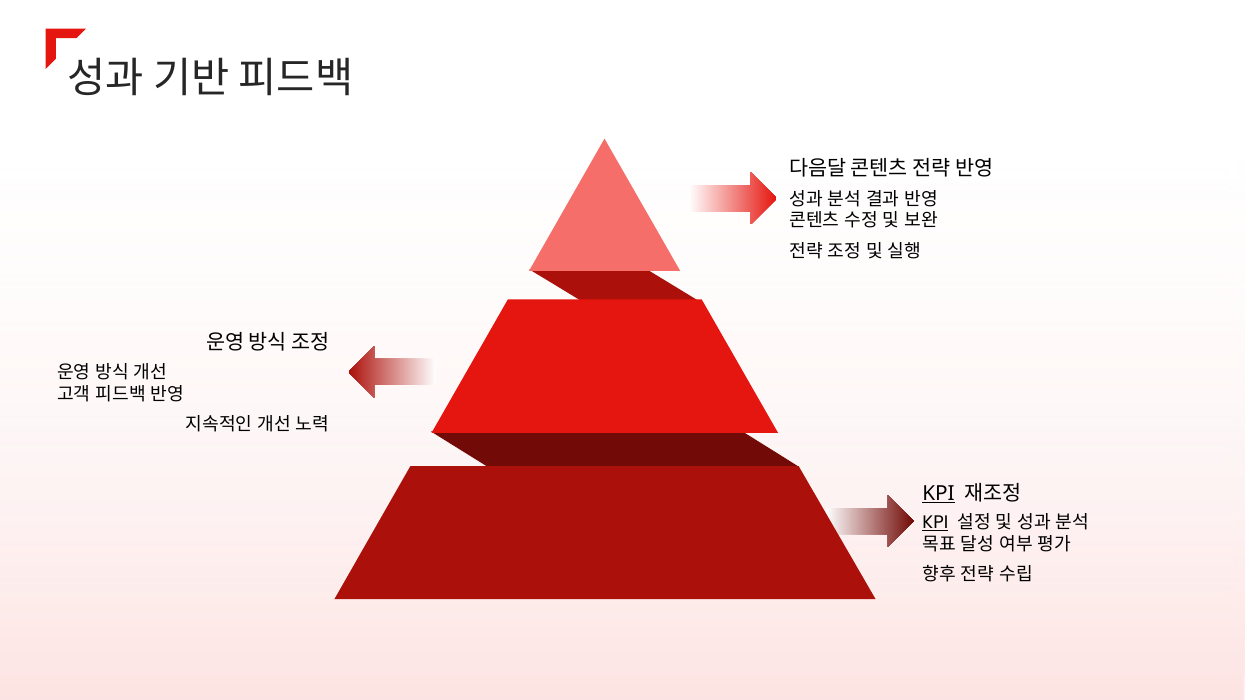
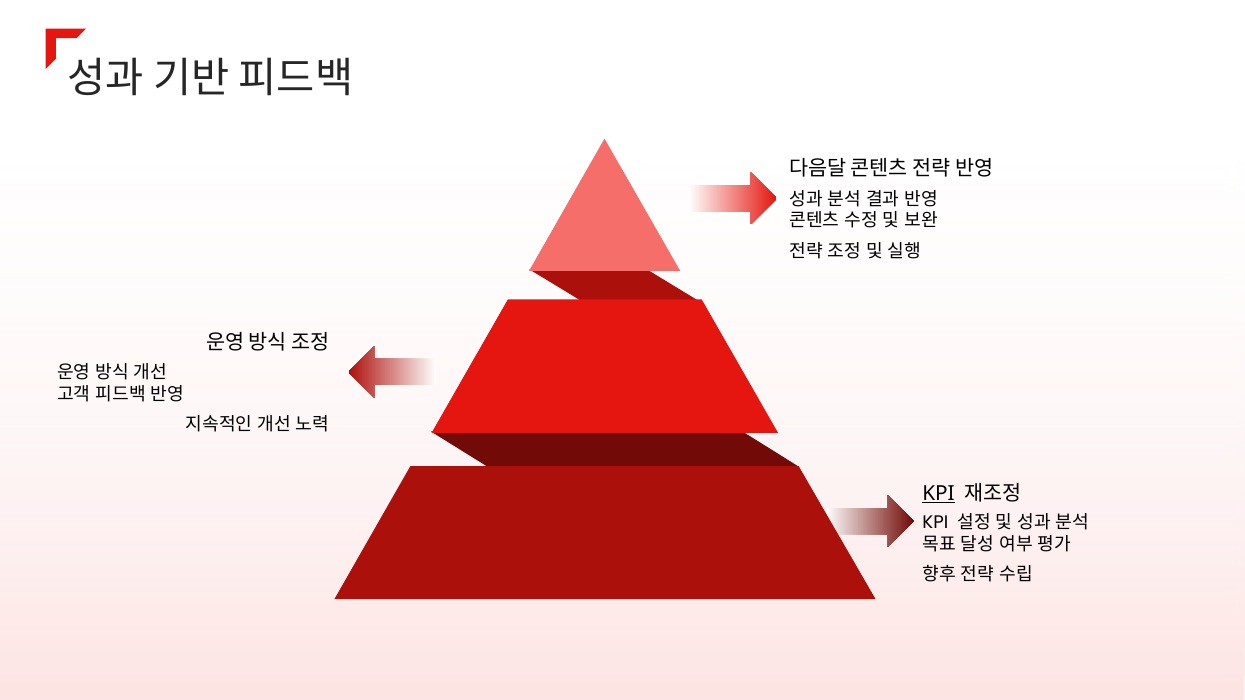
KPI at (935, 523) underline: present -> none
